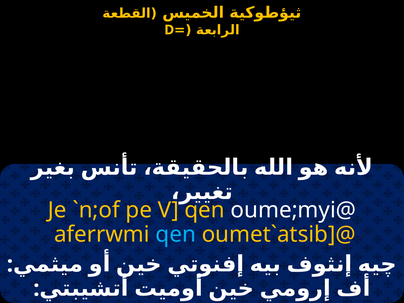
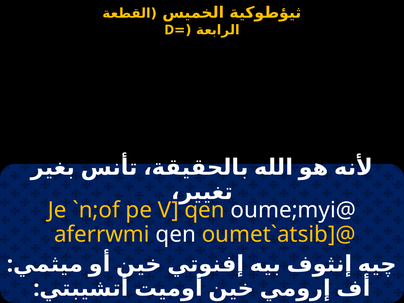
qen at (176, 234) colour: light blue -> white
